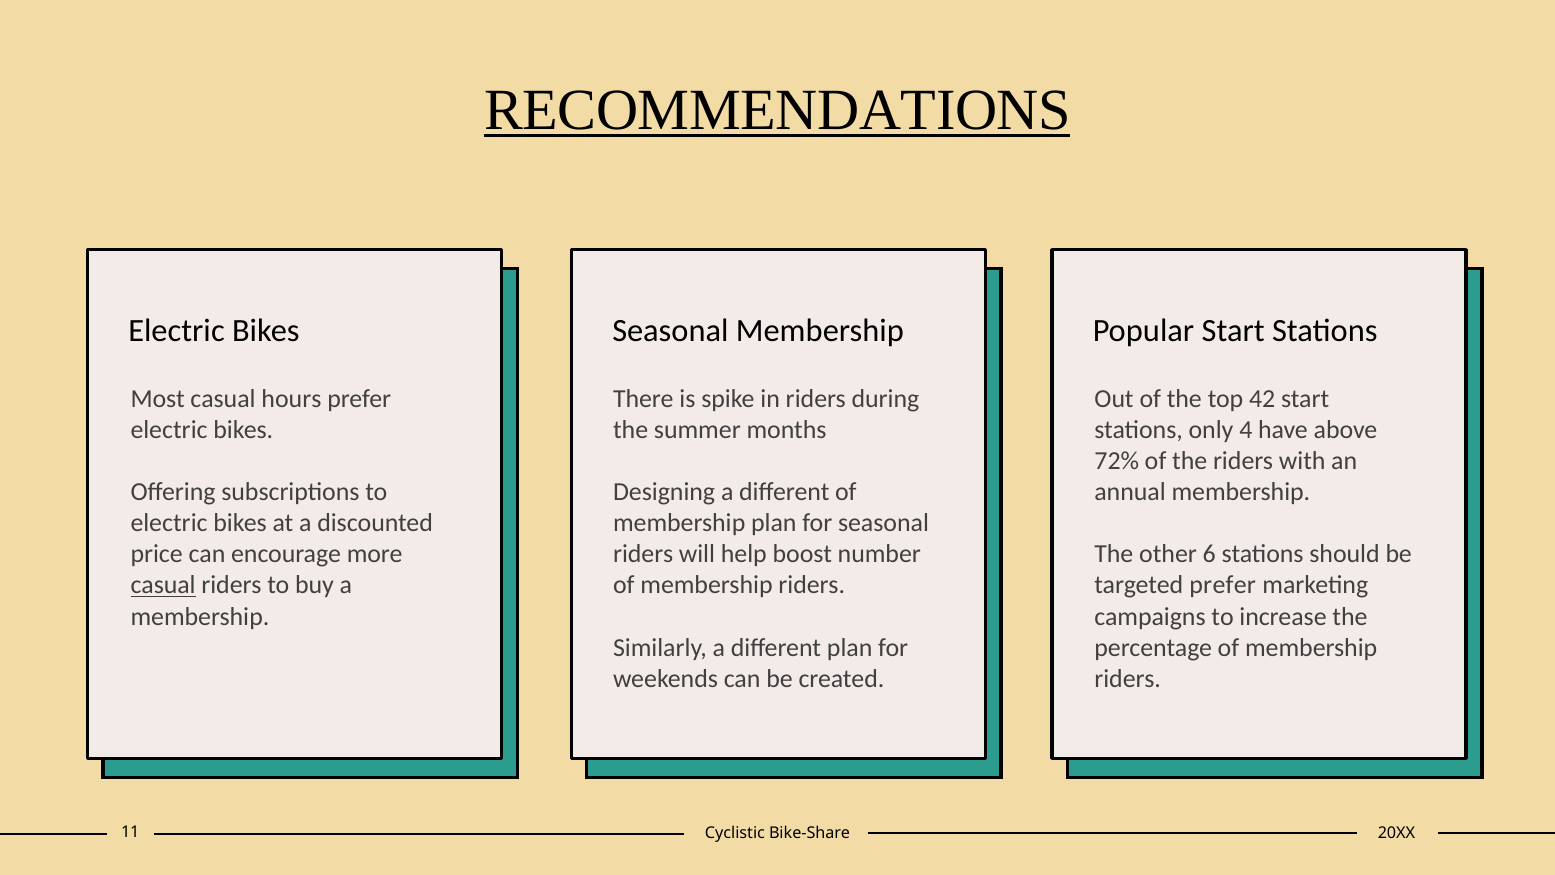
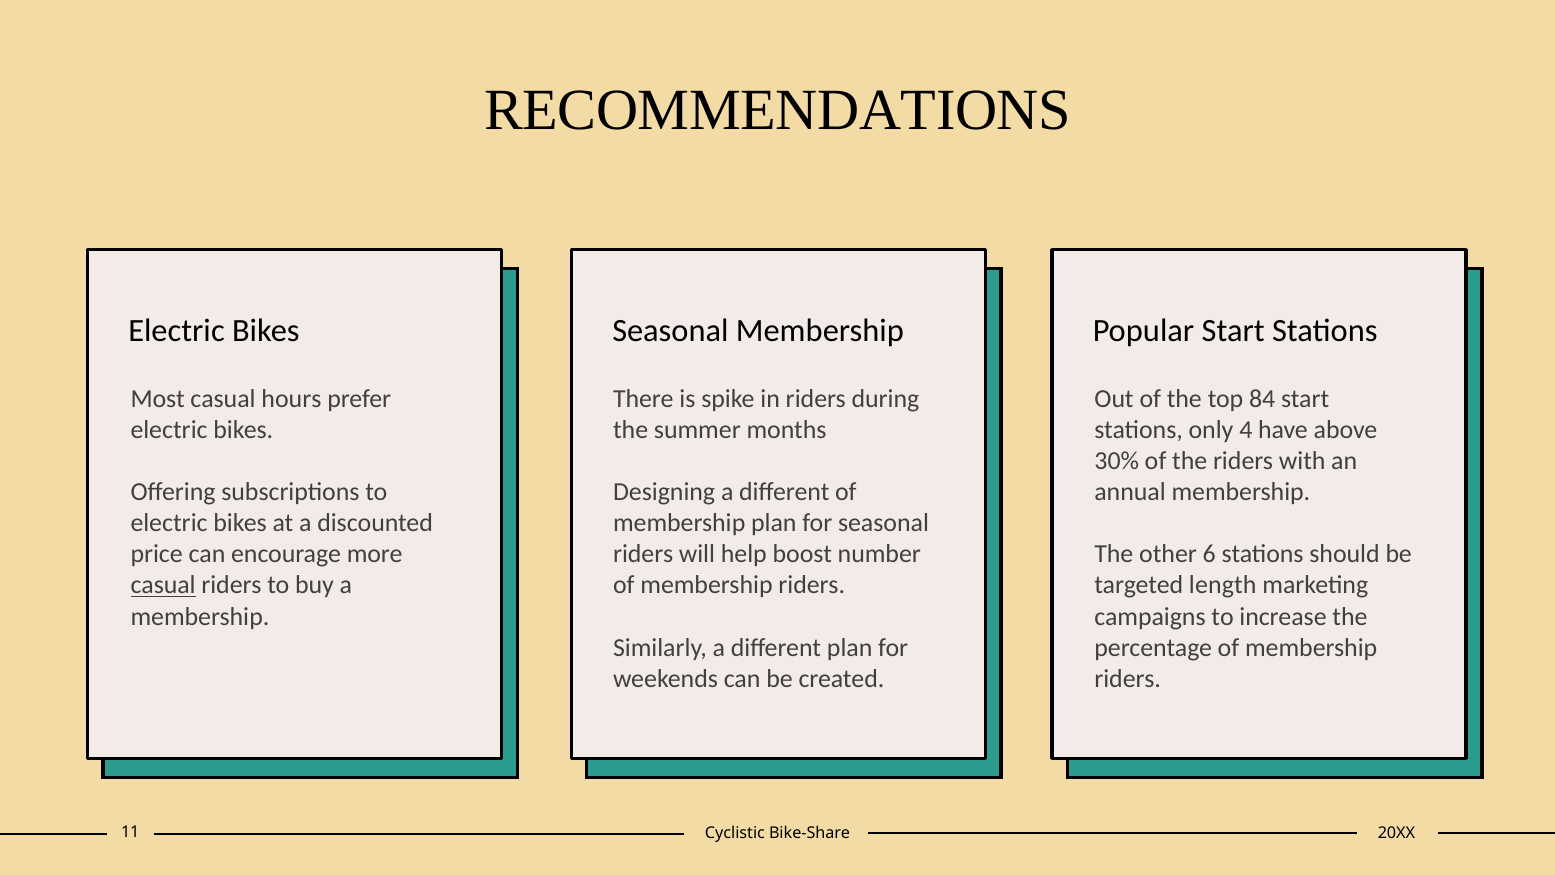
RECOMMENDATIONS underline: present -> none
42: 42 -> 84
72%: 72% -> 30%
targeted prefer: prefer -> length
